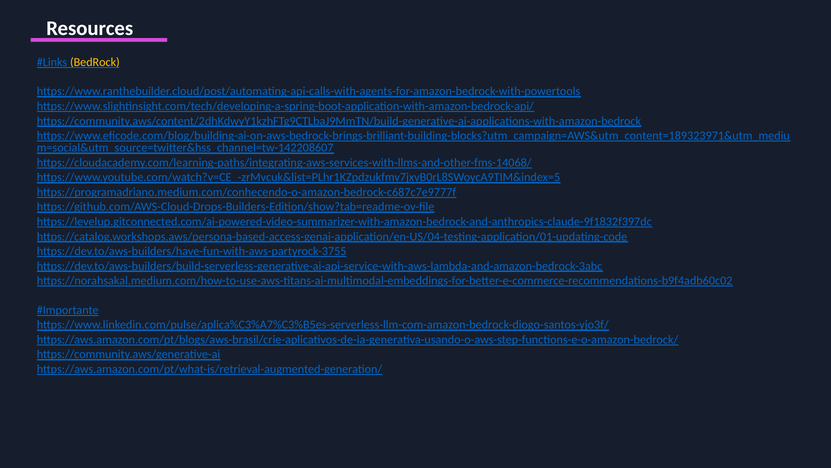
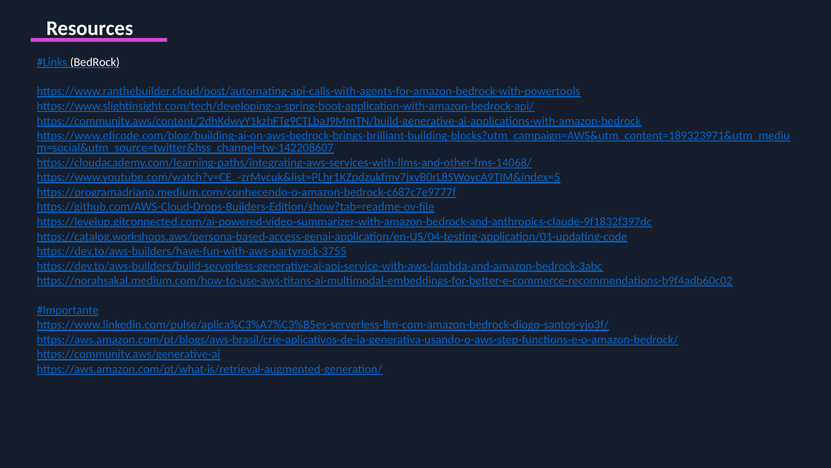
BedRock colour: yellow -> white
